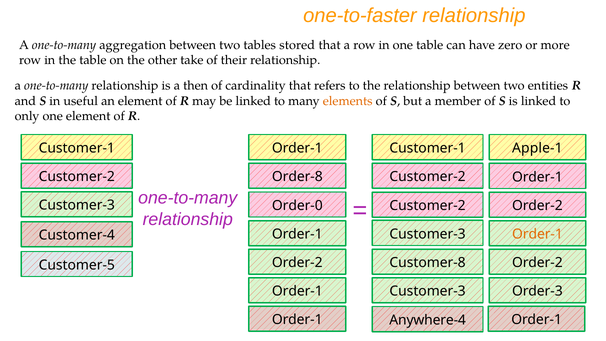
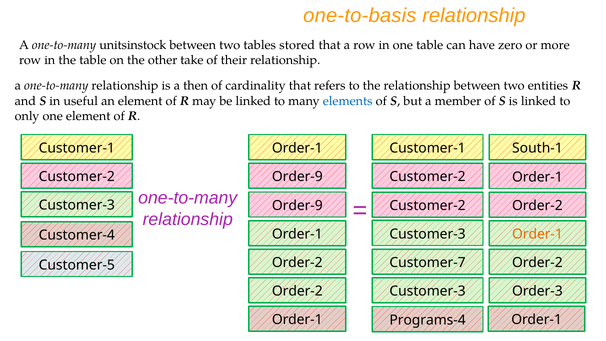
one-to-faster: one-to-faster -> one-to-basis
aggregation: aggregation -> unitsinstock
elements colour: orange -> blue
Apple-1: Apple-1 -> South-1
Customer-2 Order-8: Order-8 -> Order-9
Order-0 at (297, 205): Order-0 -> Order-9
Customer-8: Customer-8 -> Customer-7
Order-1 at (297, 291): Order-1 -> Order-2
Anywhere-4: Anywhere-4 -> Programs-4
